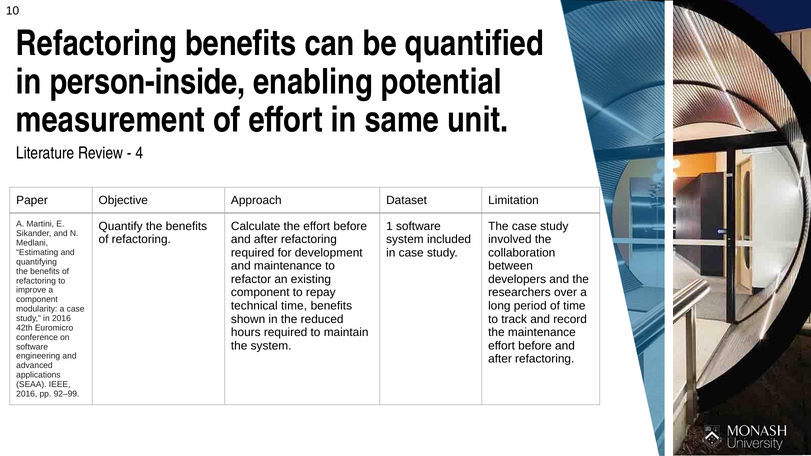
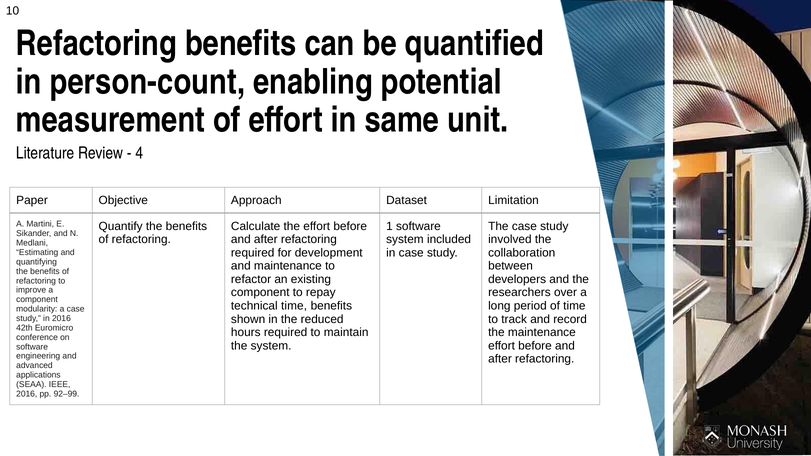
person-inside: person-inside -> person-count
